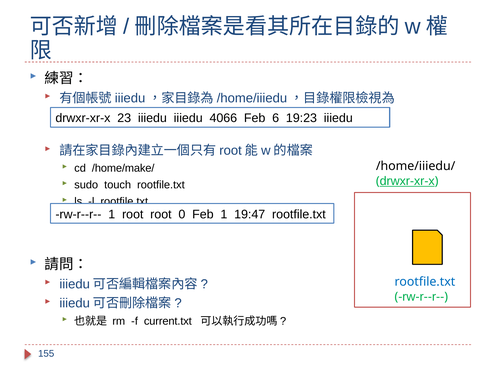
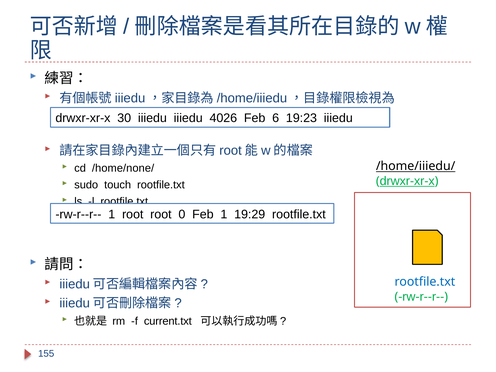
23: 23 -> 30
4066: 4066 -> 4026
/home/iiiedu/ underline: none -> present
/home/make/: /home/make/ -> /home/none/
19:47: 19:47 -> 19:29
